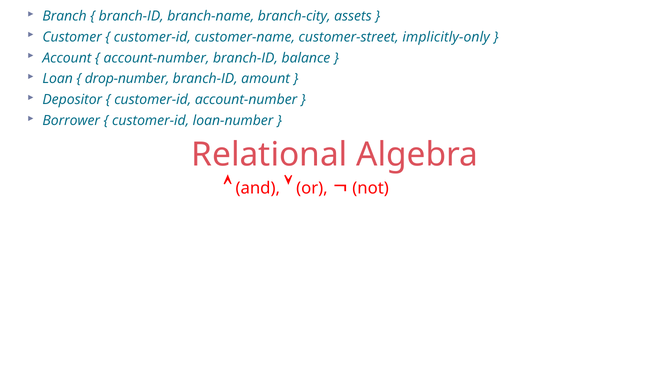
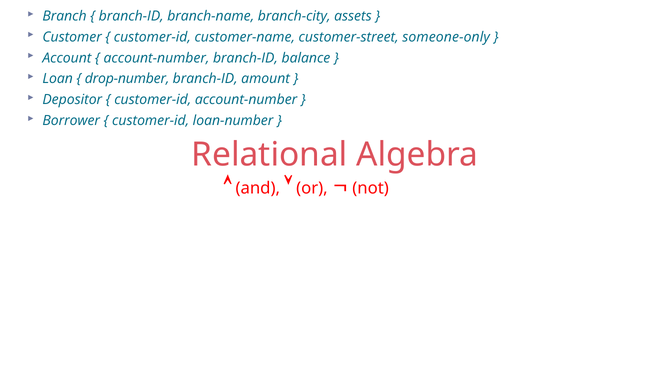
implicitly-only: implicitly-only -> someone-only
